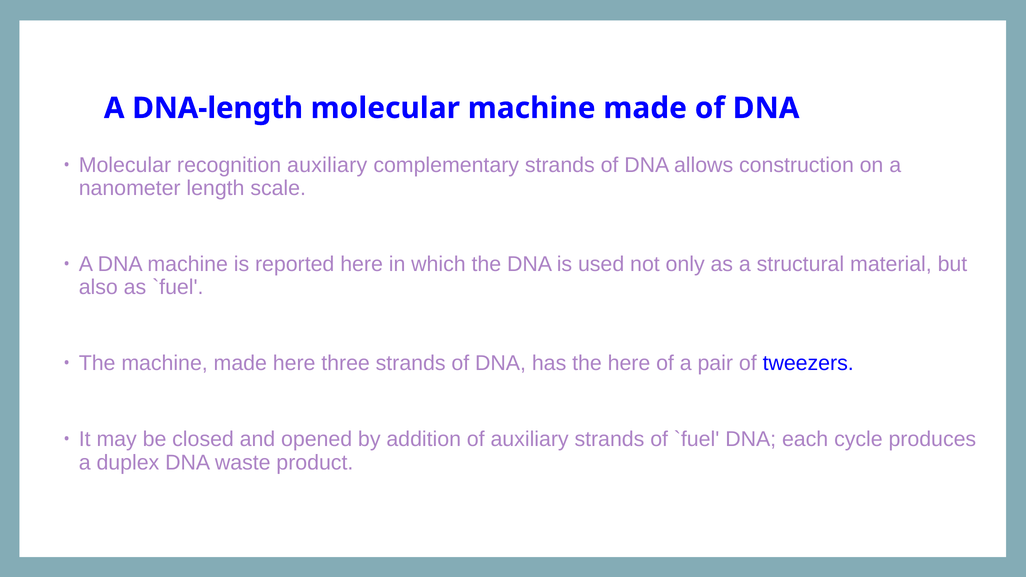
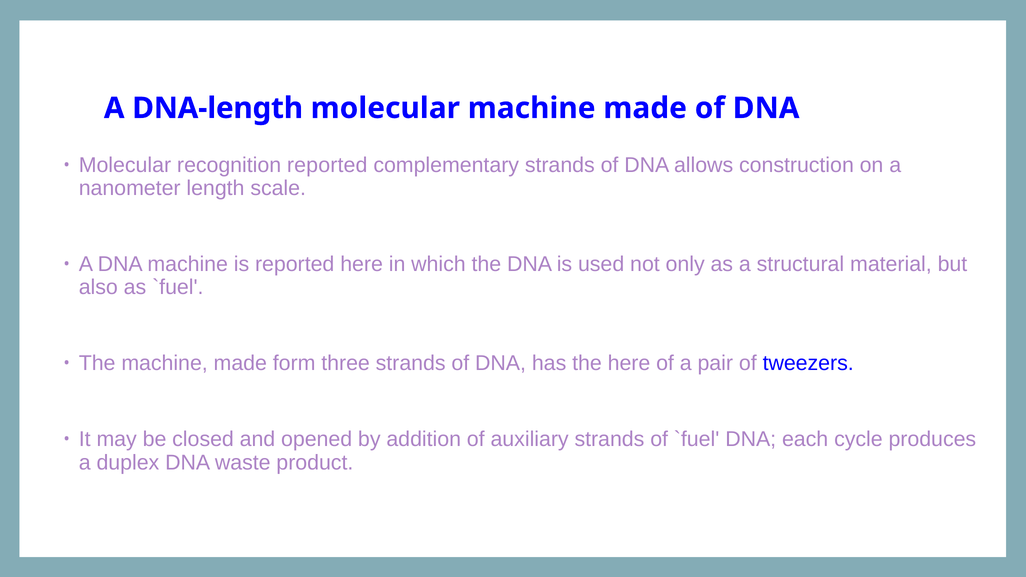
recognition auxiliary: auxiliary -> reported
made here: here -> form
